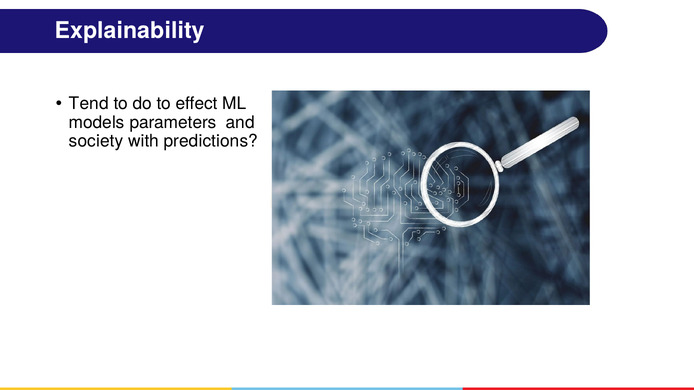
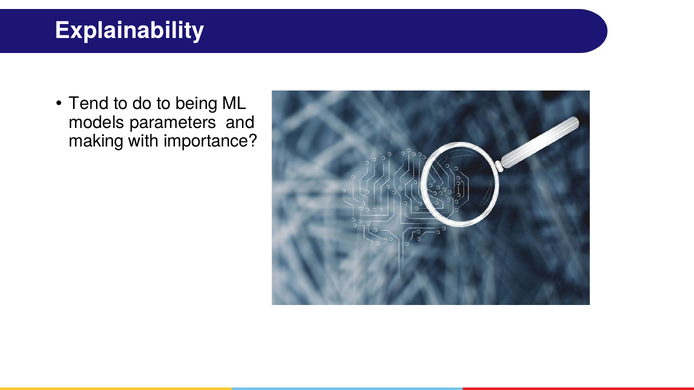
effect: effect -> being
society: society -> making
predictions: predictions -> importance
